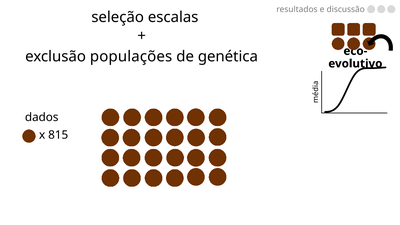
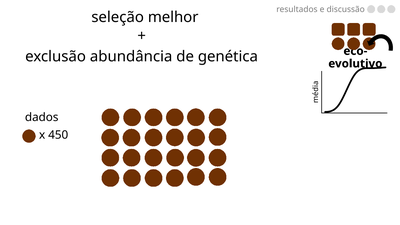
escalas: escalas -> melhor
populações: populações -> abundância
815: 815 -> 450
